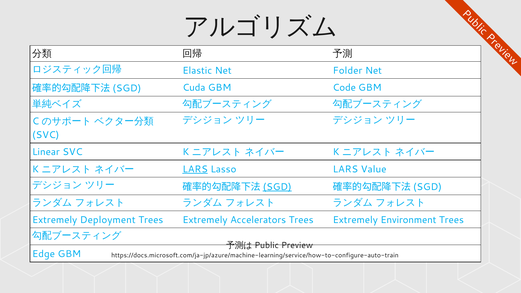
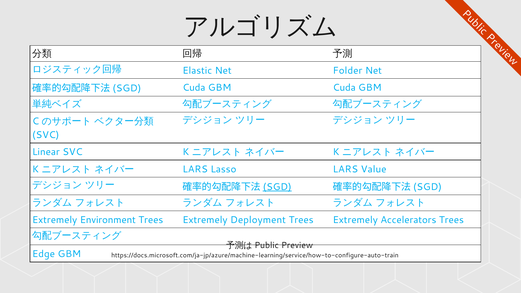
GBM Code: Code -> Cuda
LARS at (195, 169) underline: present -> none
Deployment: Deployment -> Environment
Accelerators: Accelerators -> Deployment
Environment: Environment -> Accelerators
